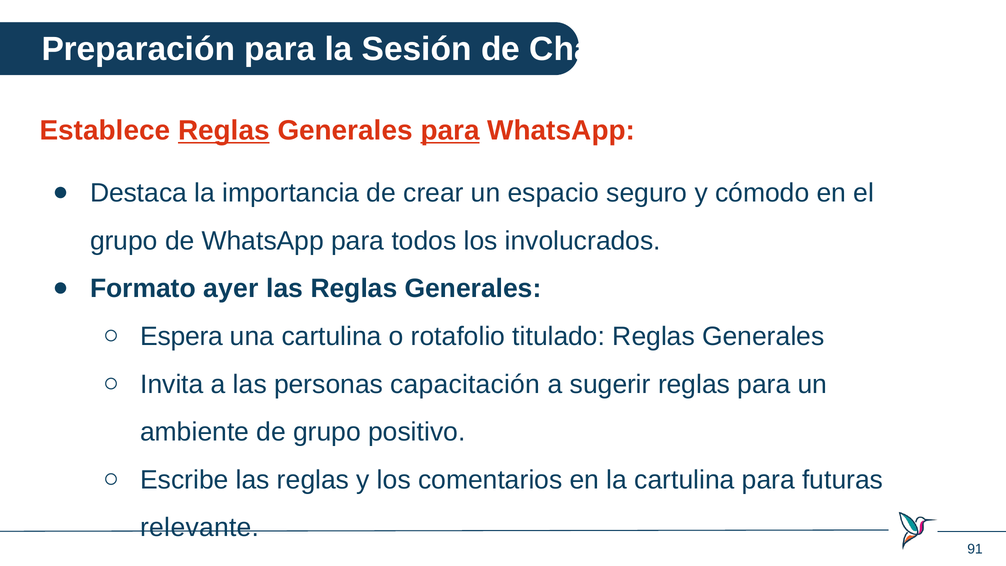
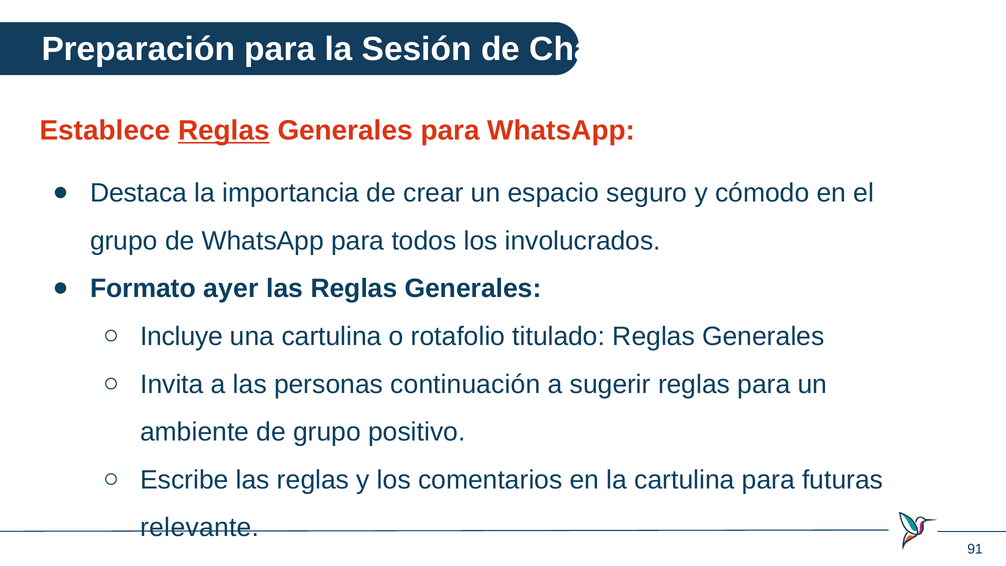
para at (450, 131) underline: present -> none
Espera: Espera -> Incluye
capacitación: capacitación -> continuación
